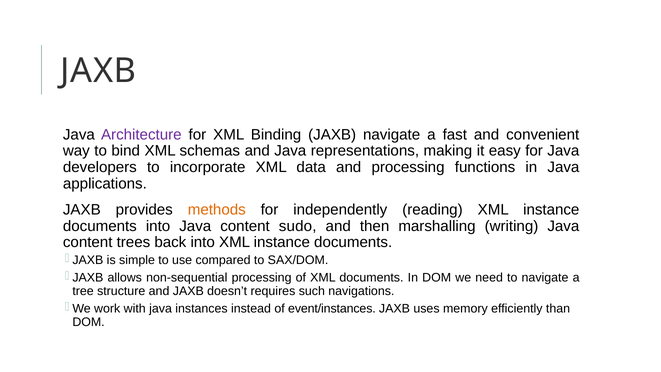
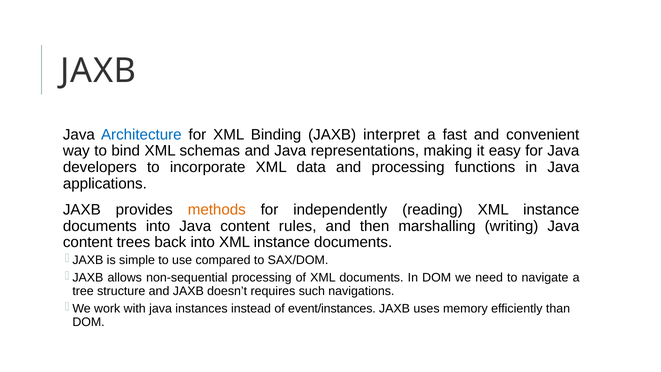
Architecture colour: purple -> blue
JAXB navigate: navigate -> interpret
sudo: sudo -> rules
